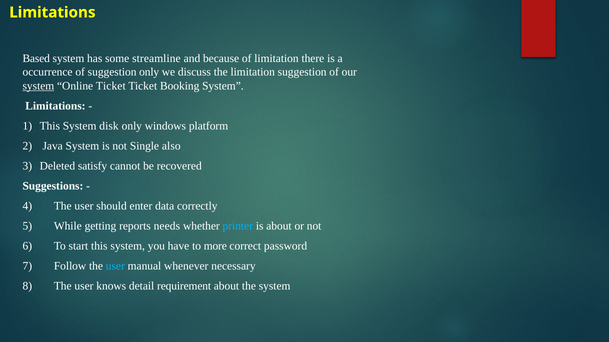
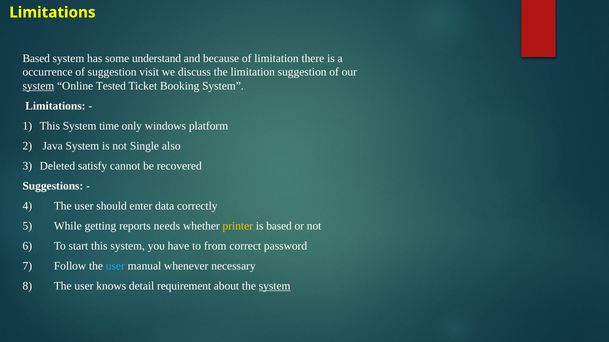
streamline: streamline -> understand
suggestion only: only -> visit
Online Ticket: Ticket -> Tested
disk: disk -> time
printer colour: light blue -> yellow
is about: about -> based
more: more -> from
system at (275, 286) underline: none -> present
